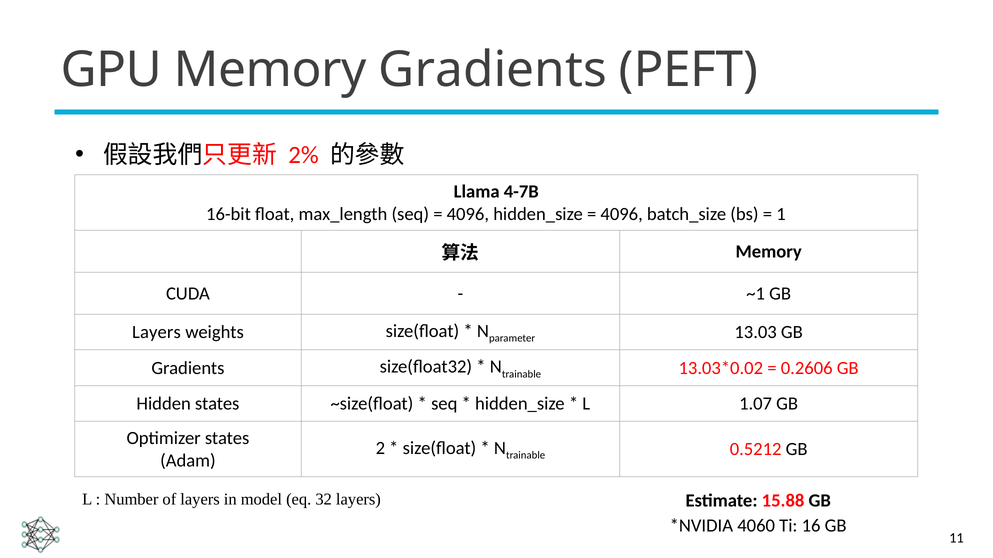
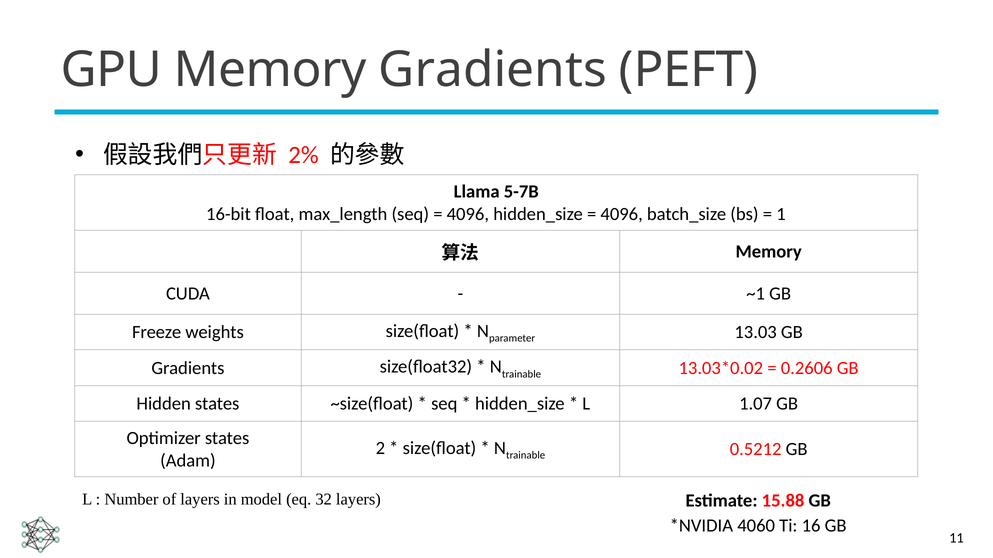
4-7B: 4-7B -> 5-7B
Layers at (156, 333): Layers -> Freeze
